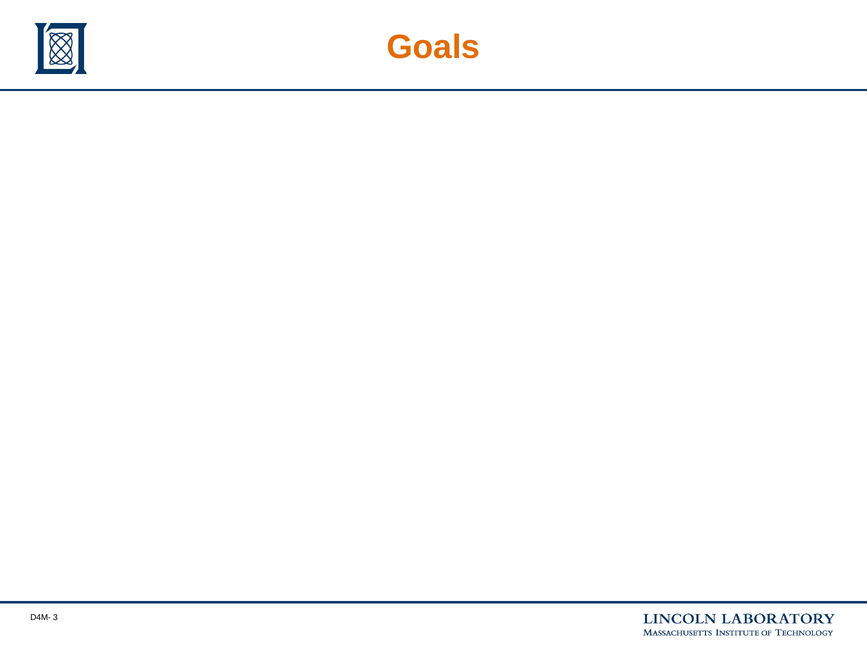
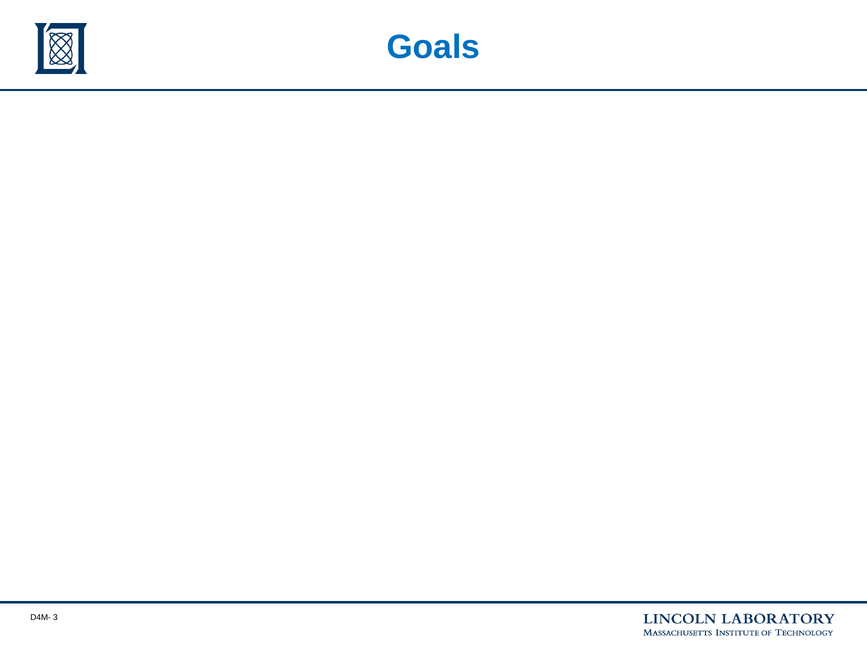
Goals colour: orange -> blue
